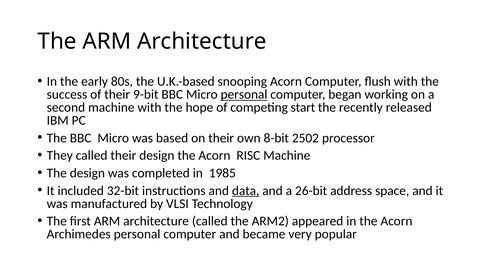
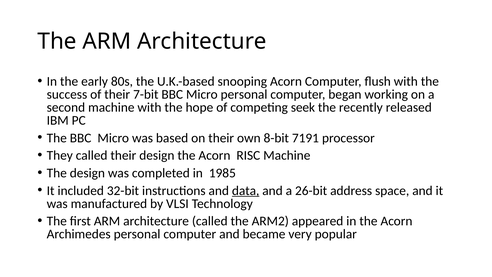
9-bit: 9-bit -> 7-bit
personal at (244, 94) underline: present -> none
start: start -> seek
2502: 2502 -> 7191
